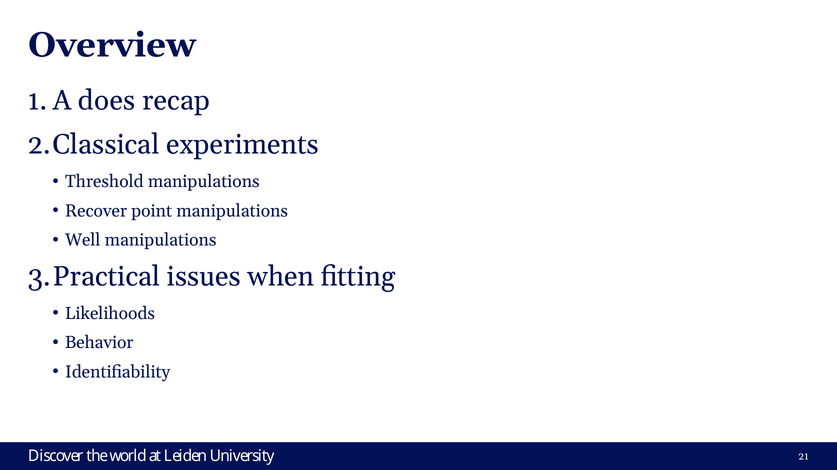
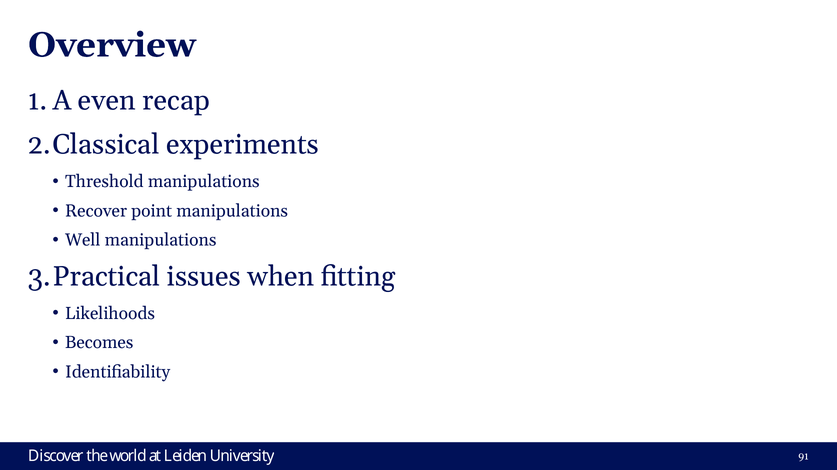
does: does -> even
Behavior: Behavior -> Becomes
21: 21 -> 91
